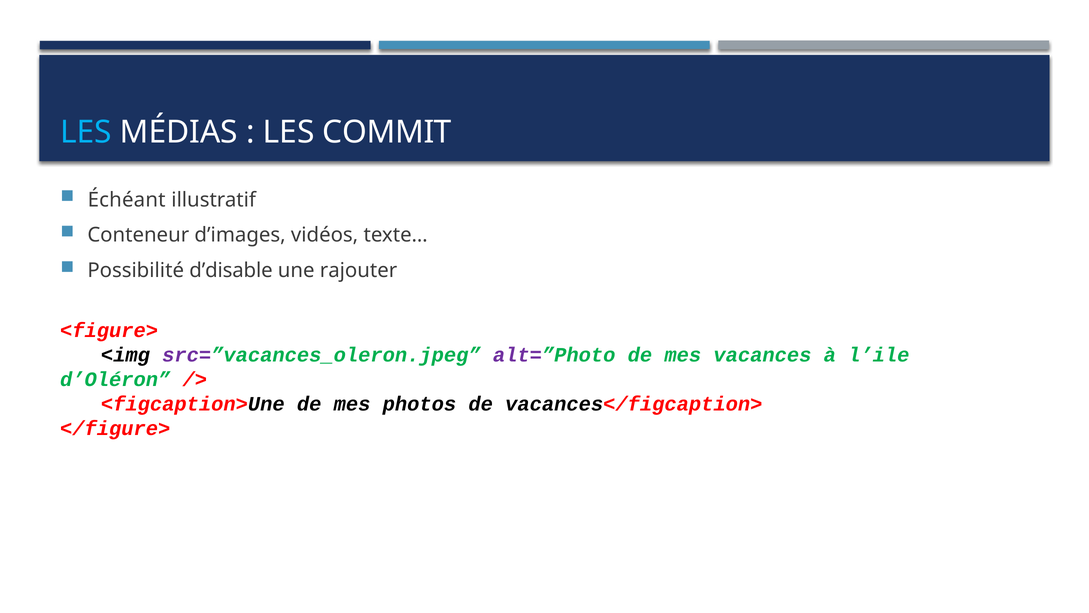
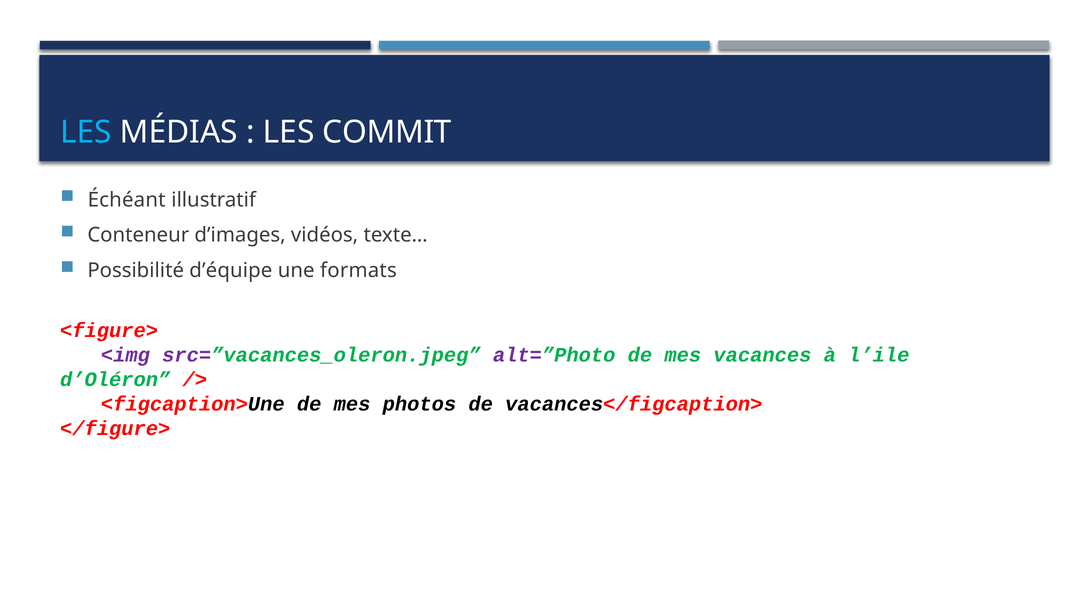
d’disable: d’disable -> d’équipe
rajouter: rajouter -> formats
<img colour: black -> purple
